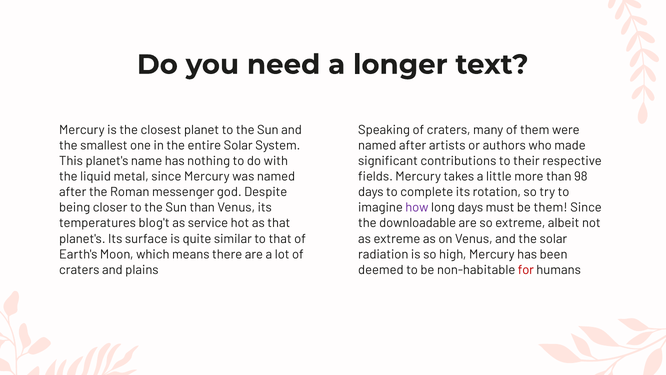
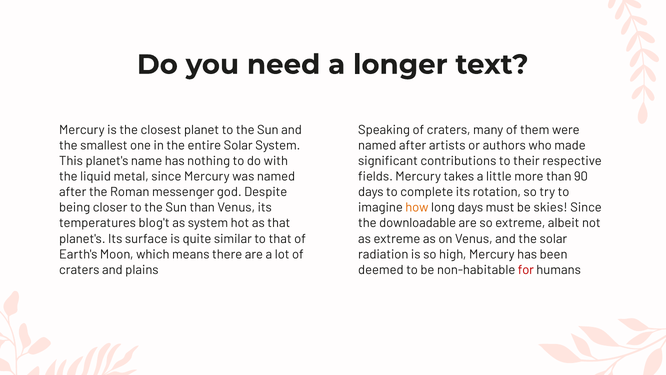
98: 98 -> 90
how colour: purple -> orange
be them: them -> skies
as service: service -> system
